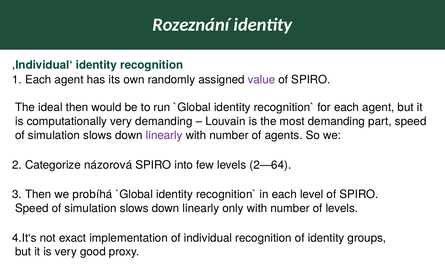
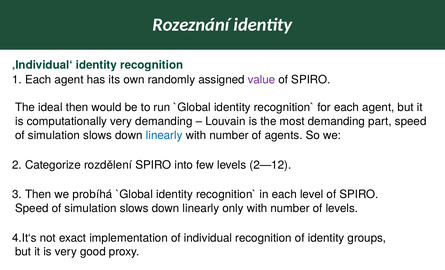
linearly at (164, 135) colour: purple -> blue
názorová: názorová -> rozdělení
2—64: 2—64 -> 2—12
